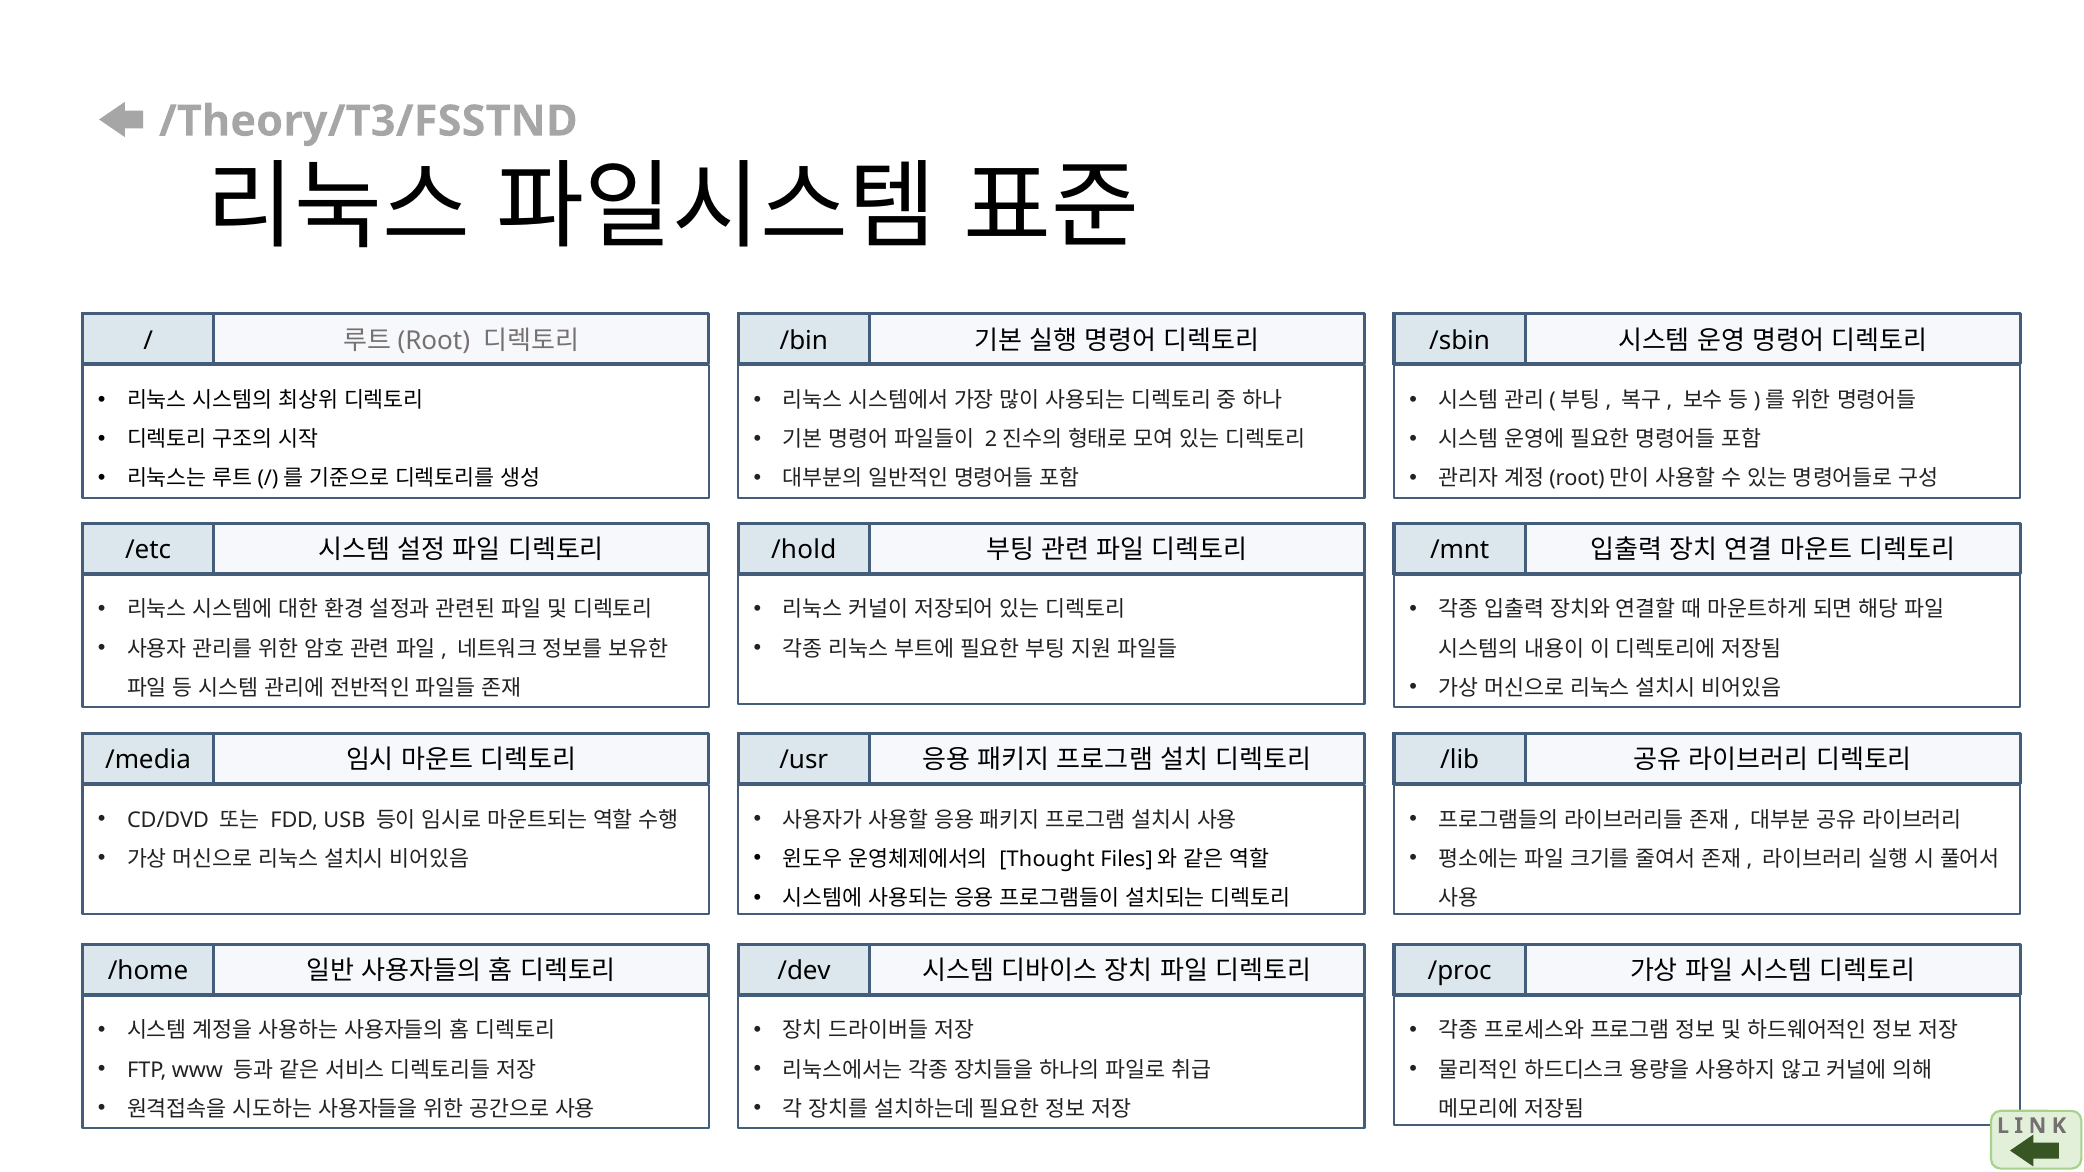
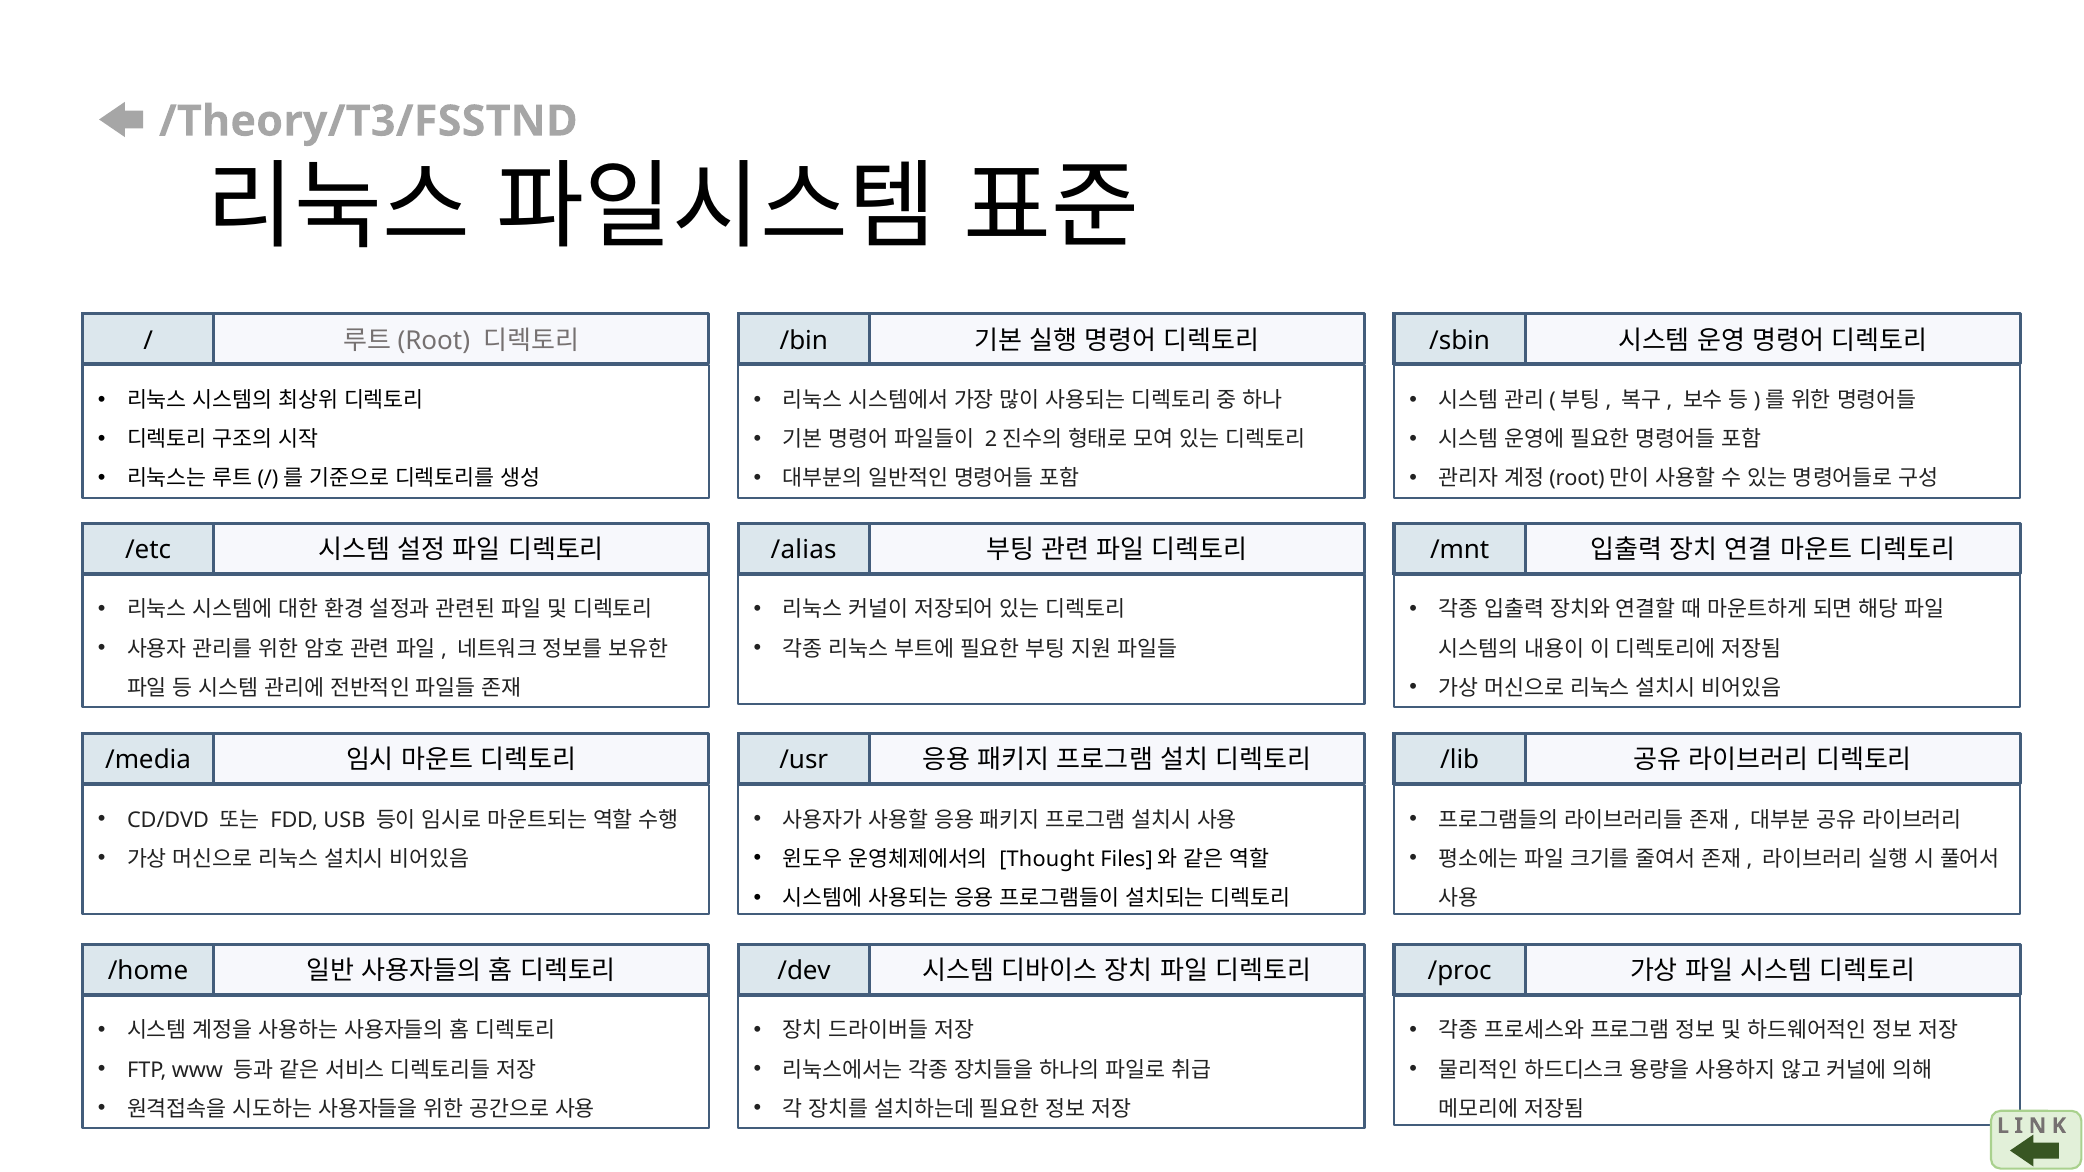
/hold: /hold -> /alias
